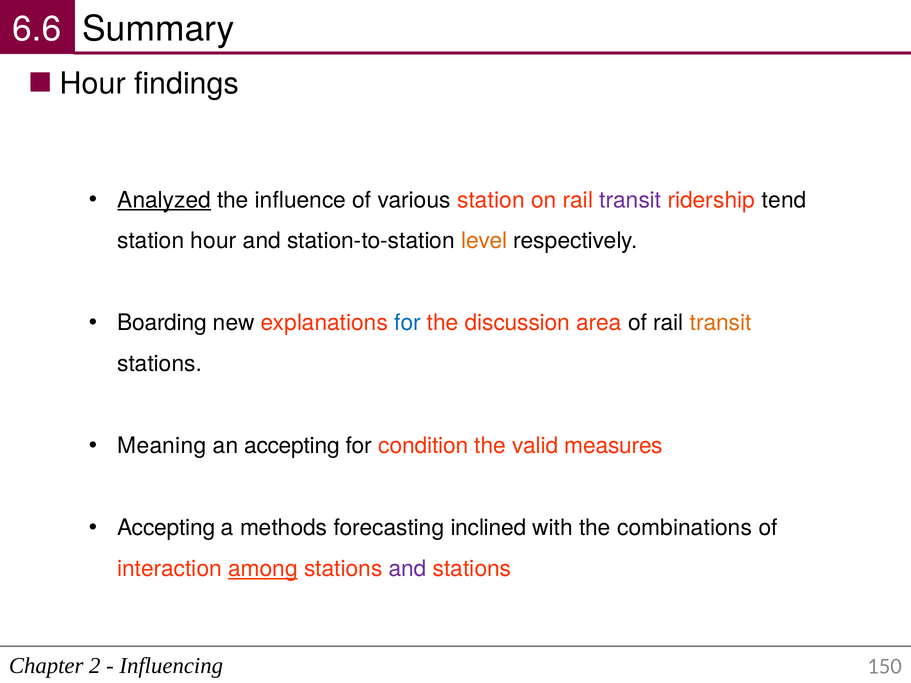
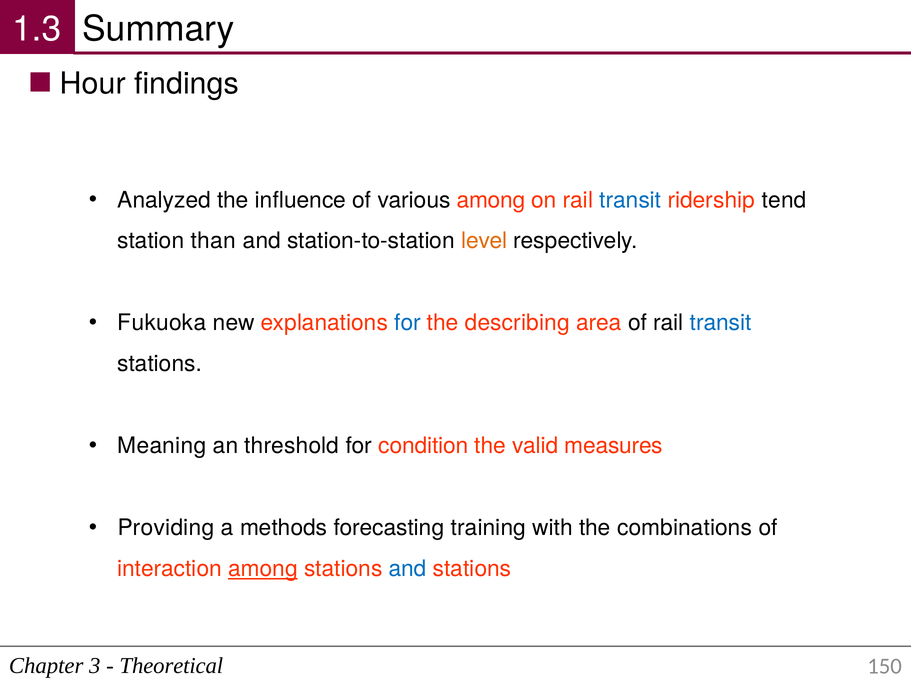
6.6: 6.6 -> 1.3
Analyzed underline: present -> none
various station: station -> among
transit at (630, 200) colour: purple -> blue
station hour: hour -> than
Boarding: Boarding -> Fukuoka
discussion: discussion -> describing
transit at (721, 323) colour: orange -> blue
an accepting: accepting -> threshold
Accepting at (166, 528): Accepting -> Providing
inclined: inclined -> training
and at (408, 569) colour: purple -> blue
2: 2 -> 3
Influencing: Influencing -> Theoretical
